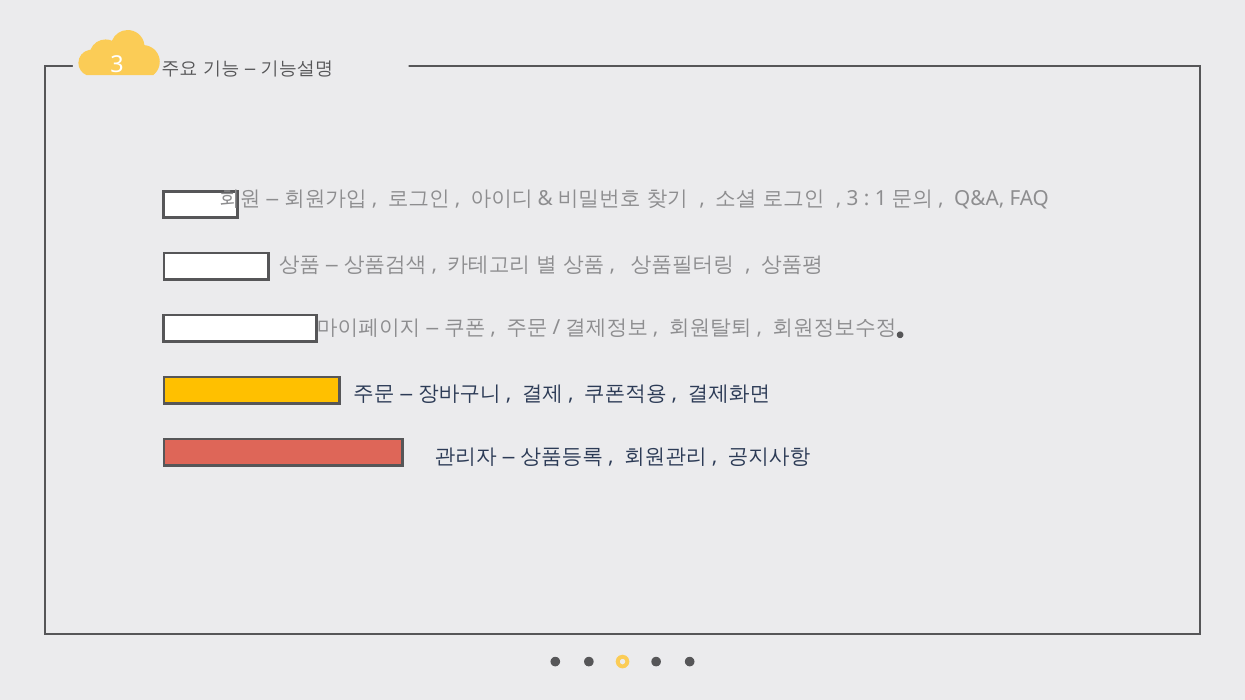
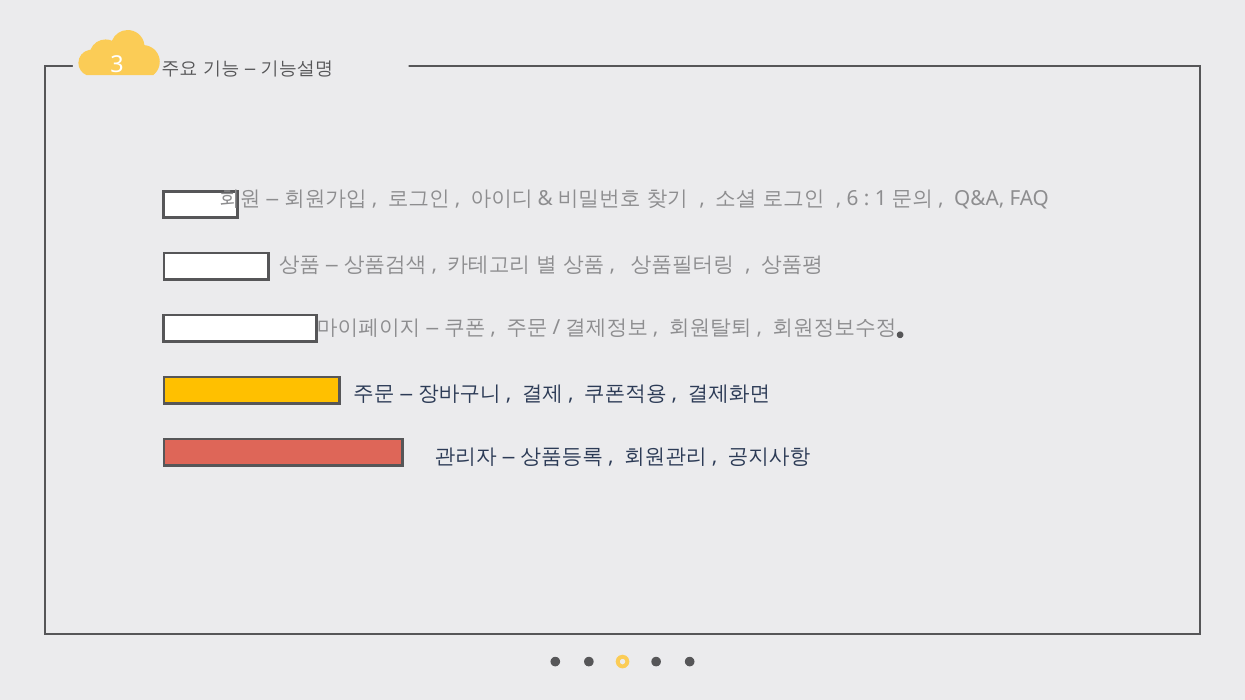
3 at (853, 199): 3 -> 6
